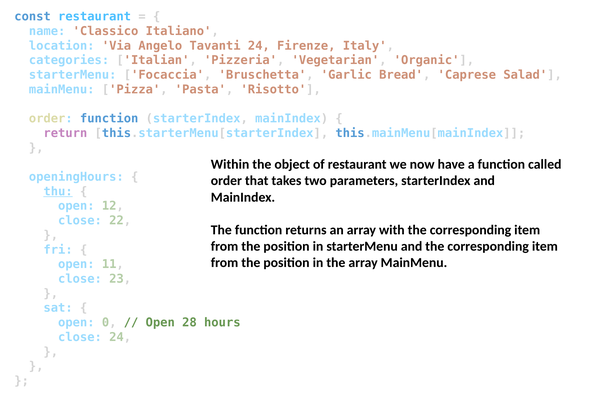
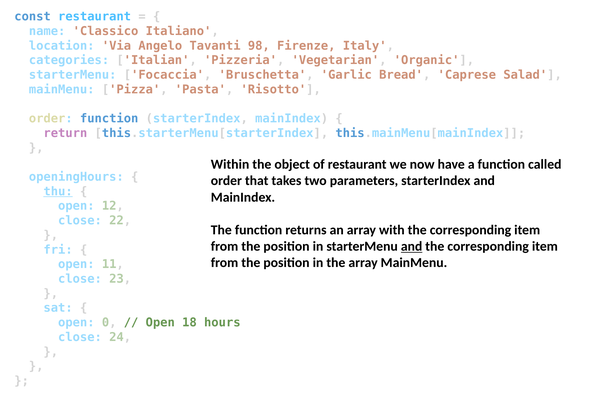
Tavanti 24: 24 -> 98
and at (412, 247) underline: none -> present
28: 28 -> 18
